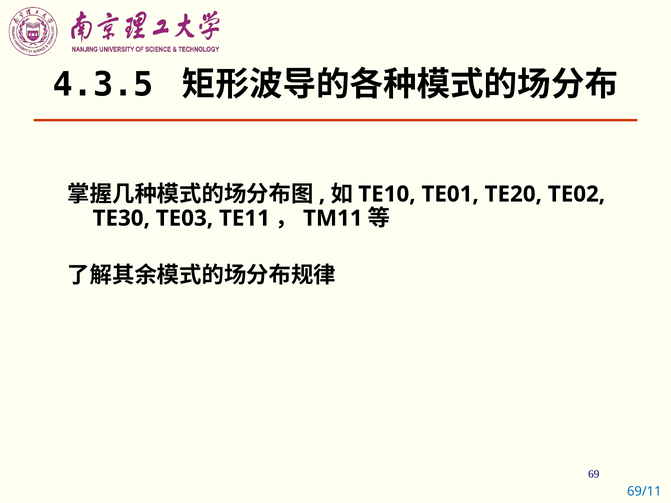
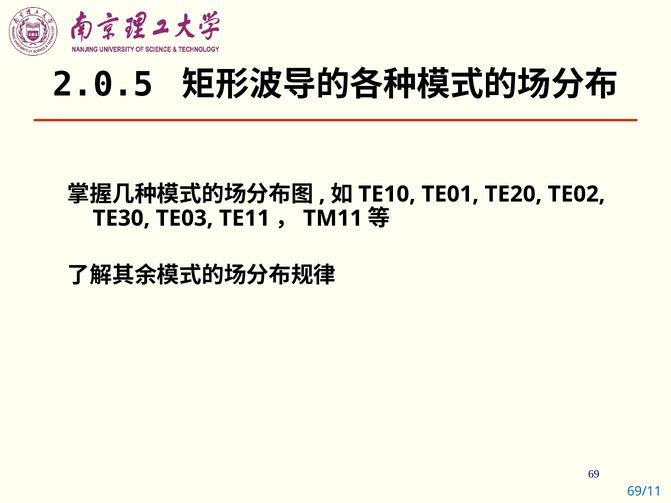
4.3.5: 4.3.5 -> 2.0.5
